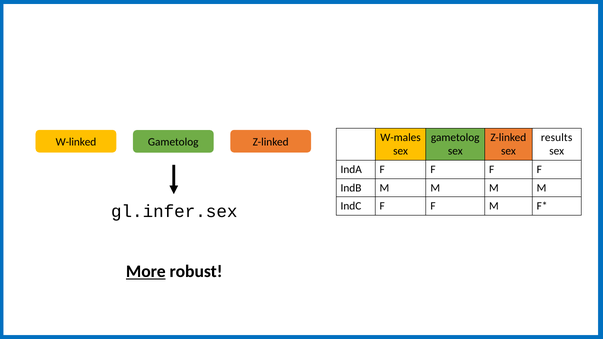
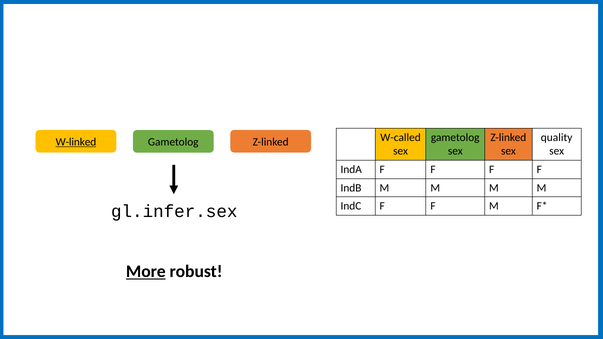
results: results -> quality
W-linked underline: none -> present
W-males: W-males -> W-called
